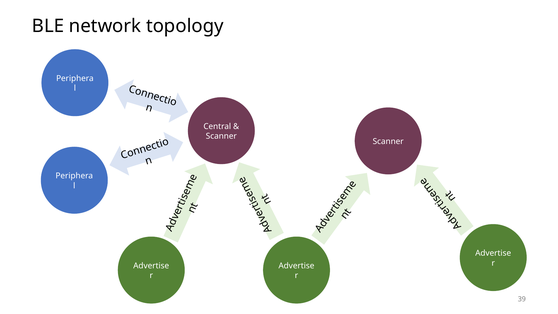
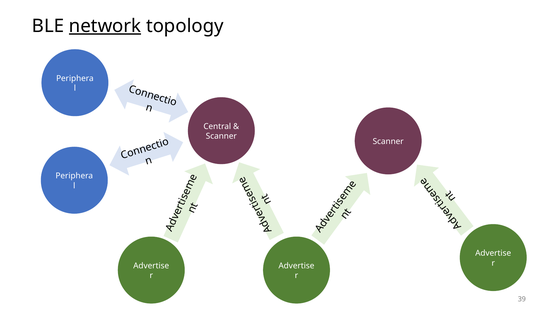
network underline: none -> present
